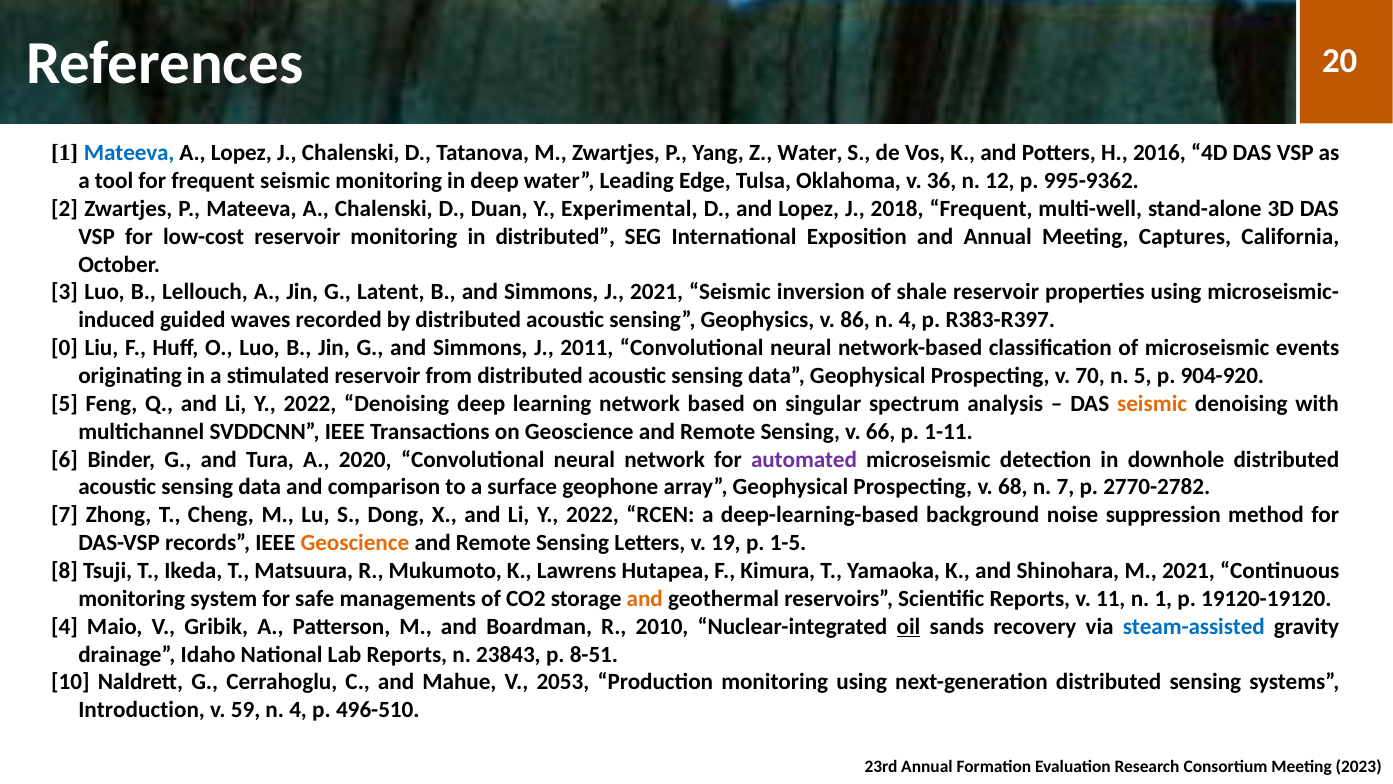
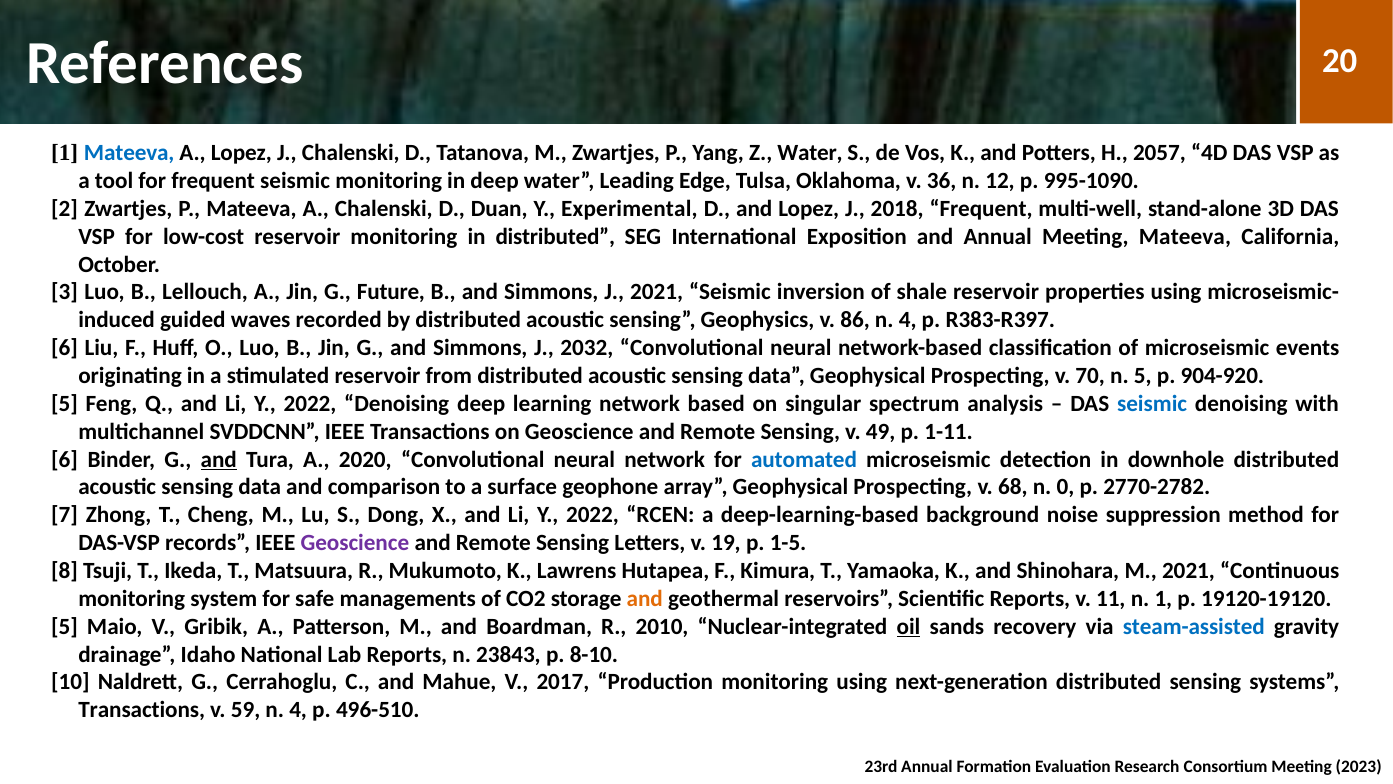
2016: 2016 -> 2057
995-9362: 995-9362 -> 995-1090
Meeting Captures: Captures -> Mateeva
Latent: Latent -> Future
0 at (65, 348): 0 -> 6
2011: 2011 -> 2032
seismic at (1152, 403) colour: orange -> blue
66: 66 -> 49
and at (219, 459) underline: none -> present
automated colour: purple -> blue
n 7: 7 -> 0
Geoscience at (355, 543) colour: orange -> purple
4 at (65, 626): 4 -> 5
8-51: 8-51 -> 8-10
2053: 2053 -> 2017
Introduction at (142, 710): Introduction -> Transactions
